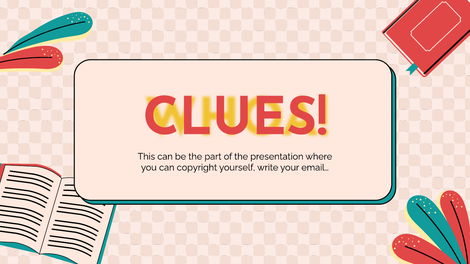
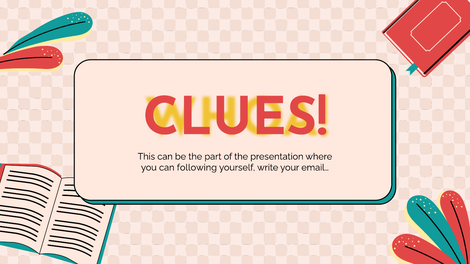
copyright: copyright -> following
